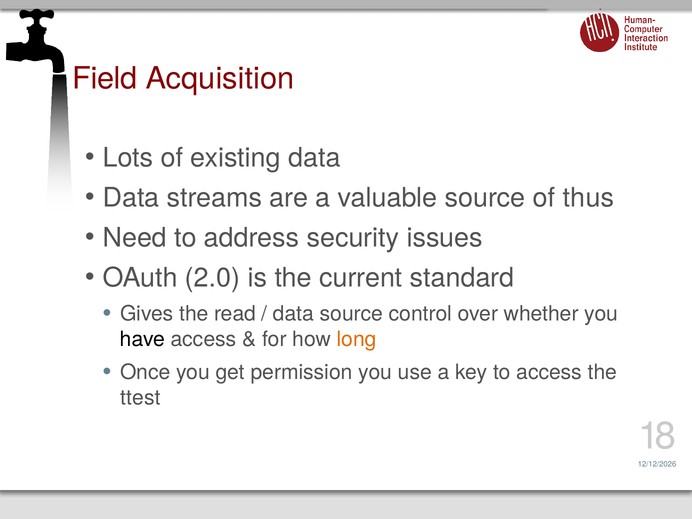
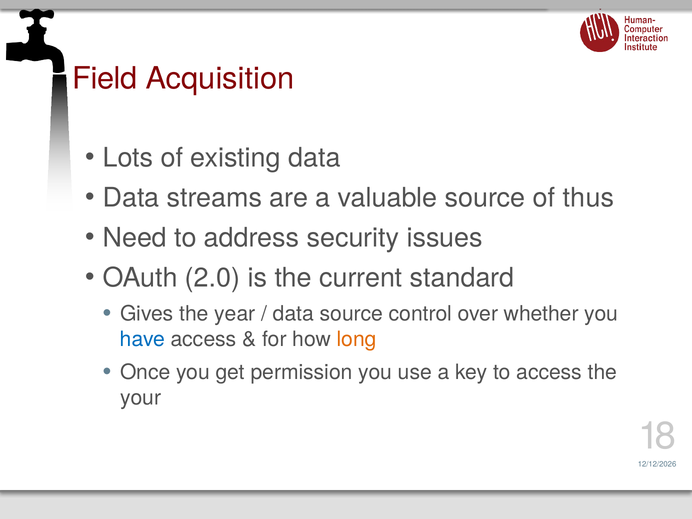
read: read -> year
have colour: black -> blue
ttest: ttest -> your
